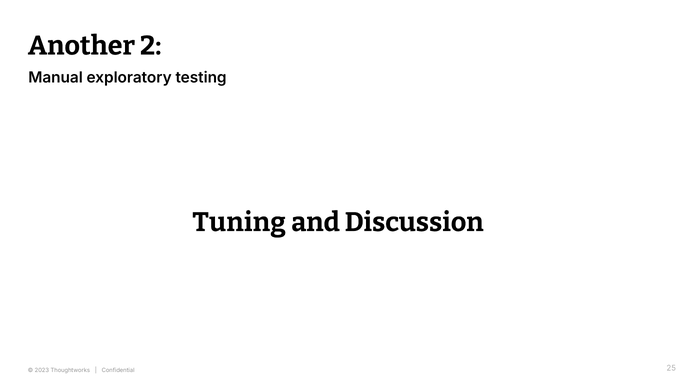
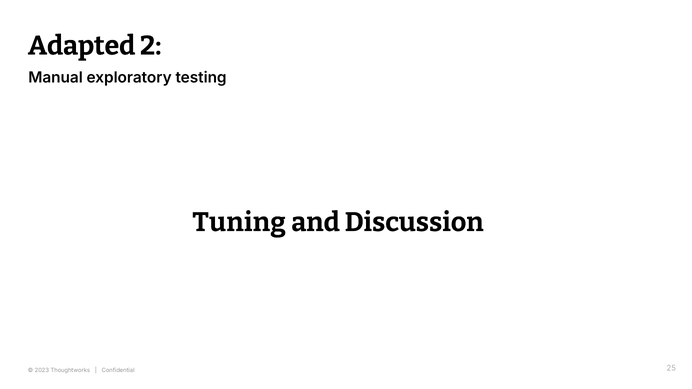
Another: Another -> Adapted
